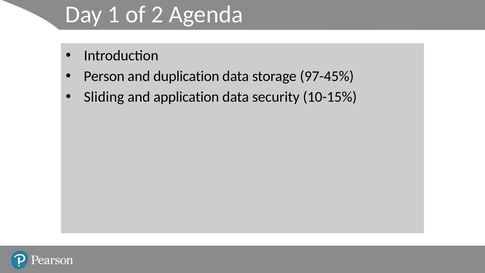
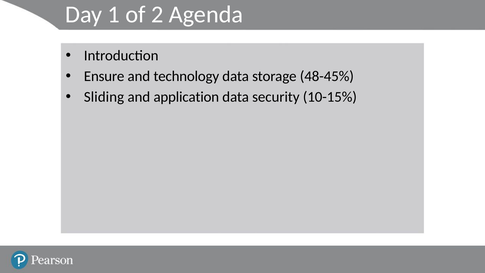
Person: Person -> Ensure
duplication: duplication -> technology
97-45%: 97-45% -> 48-45%
